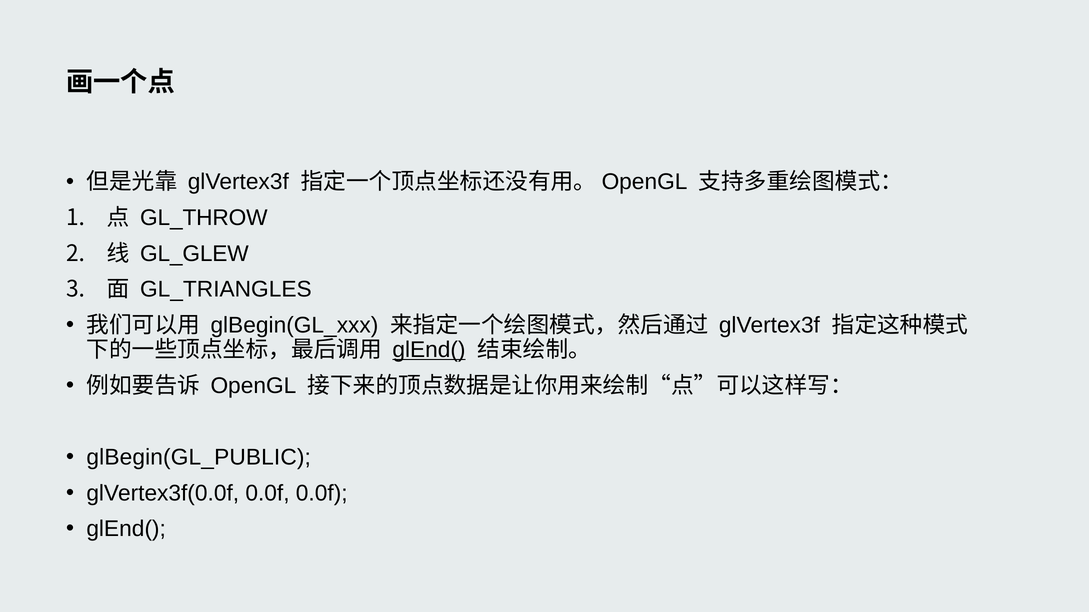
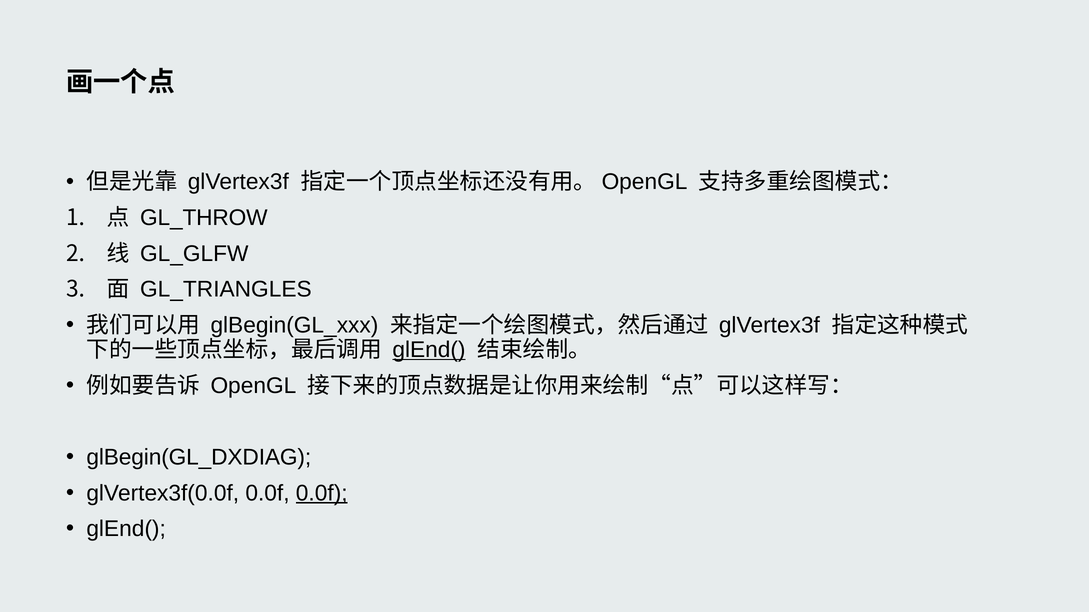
GL_GLEW: GL_GLEW -> GL_GLFW
glBegin(GL_PUBLIC: glBegin(GL_PUBLIC -> glBegin(GL_DXDIAG
0.0f at (322, 493) underline: none -> present
